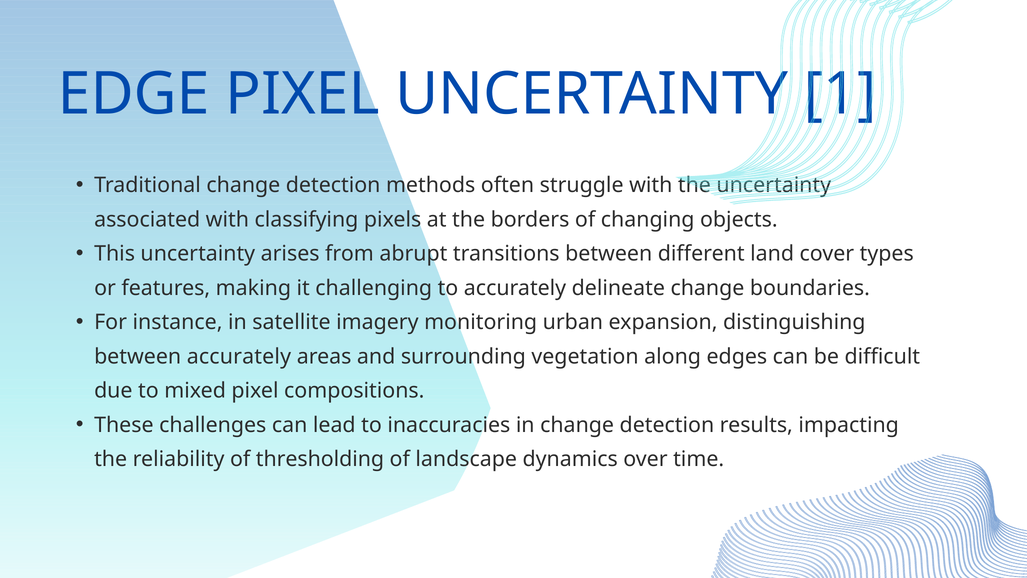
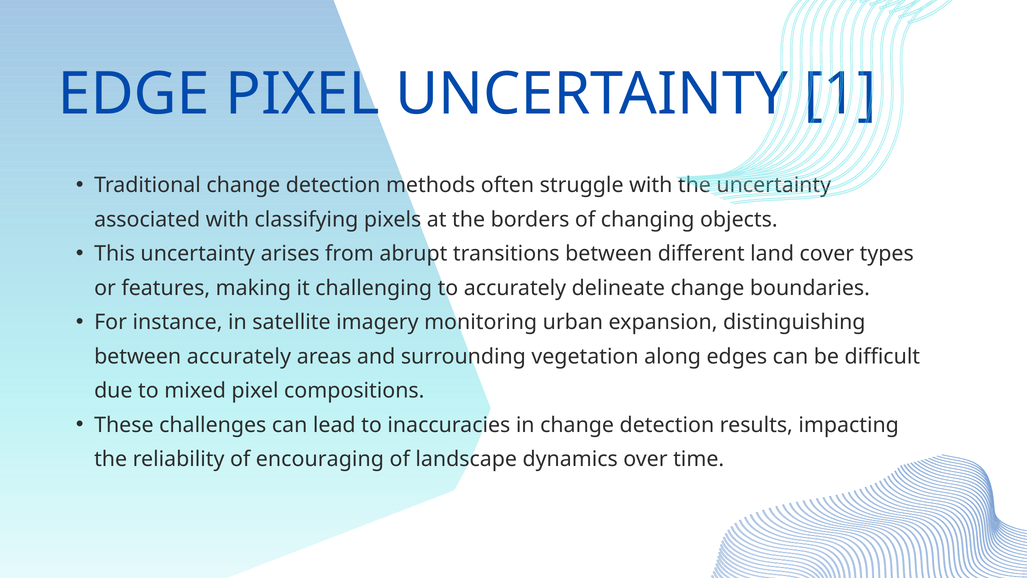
thresholding: thresholding -> encouraging
